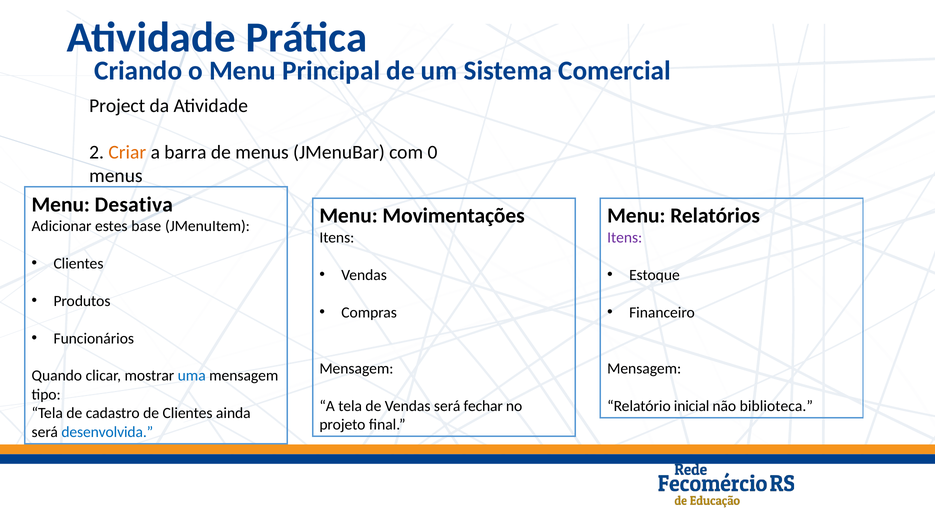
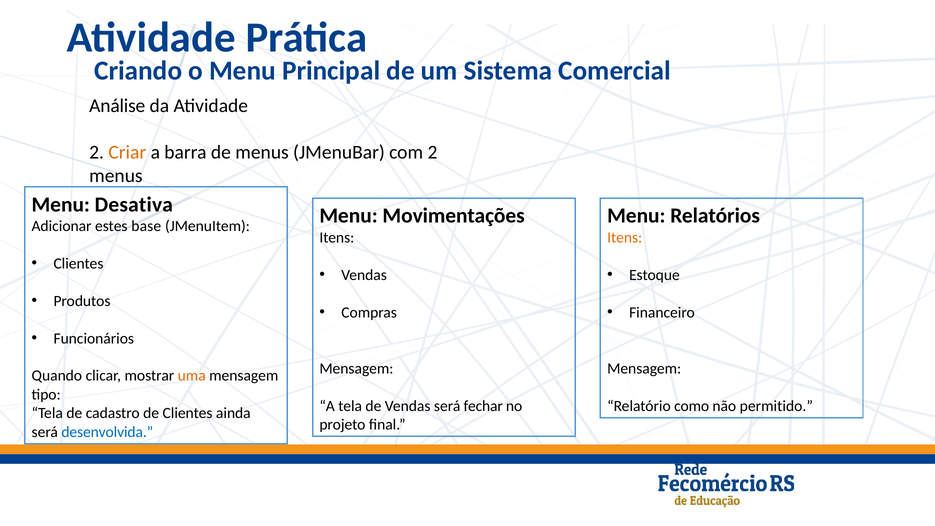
Project: Project -> Análise
com 0: 0 -> 2
Itens at (625, 238) colour: purple -> orange
uma colour: blue -> orange
inicial: inicial -> como
biblioteca: biblioteca -> permitido
